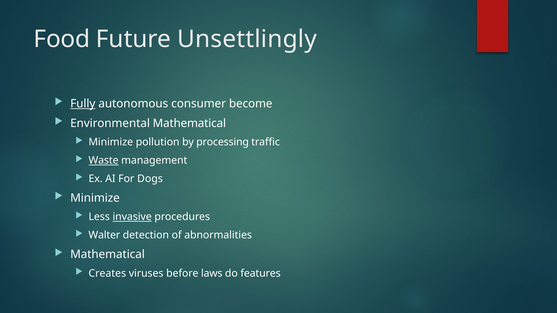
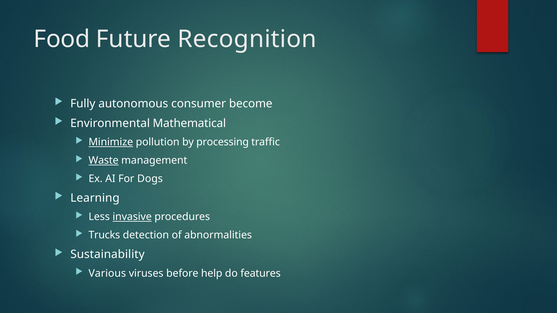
Unsettlingly: Unsettlingly -> Recognition
Fully underline: present -> none
Minimize at (111, 142) underline: none -> present
Minimize at (95, 198): Minimize -> Learning
Walter: Walter -> Trucks
Mathematical at (108, 255): Mathematical -> Sustainability
Creates: Creates -> Various
laws: laws -> help
